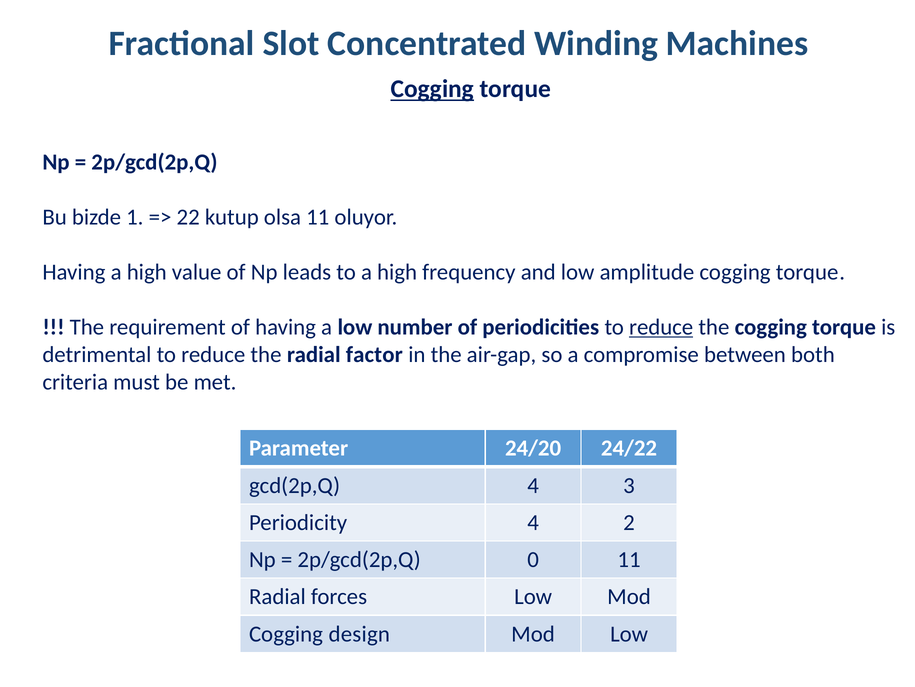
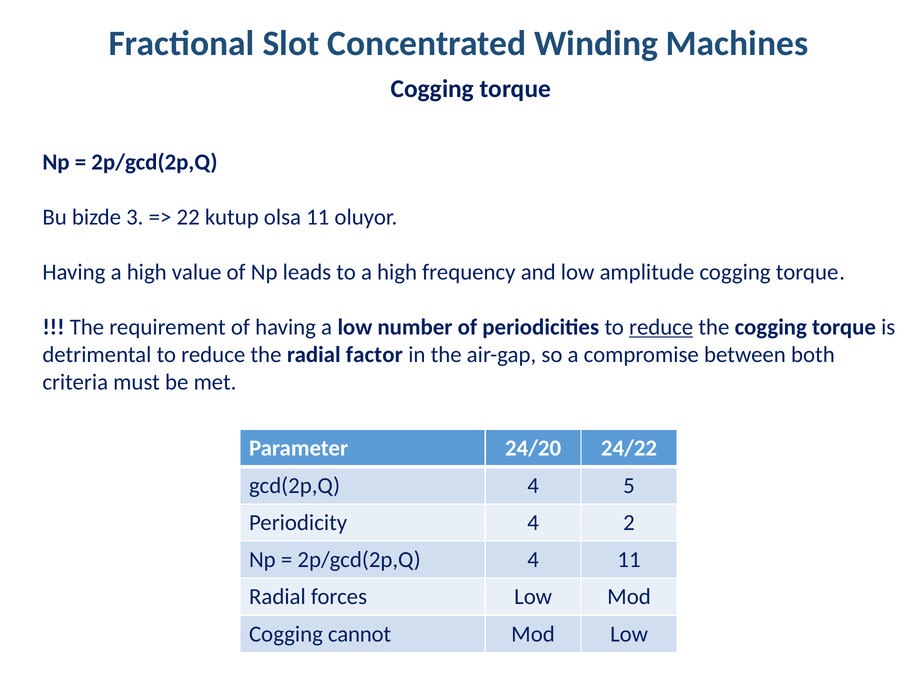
Cogging at (432, 89) underline: present -> none
1: 1 -> 3
3: 3 -> 5
2p/gcd(2p,Q 0: 0 -> 4
design: design -> cannot
